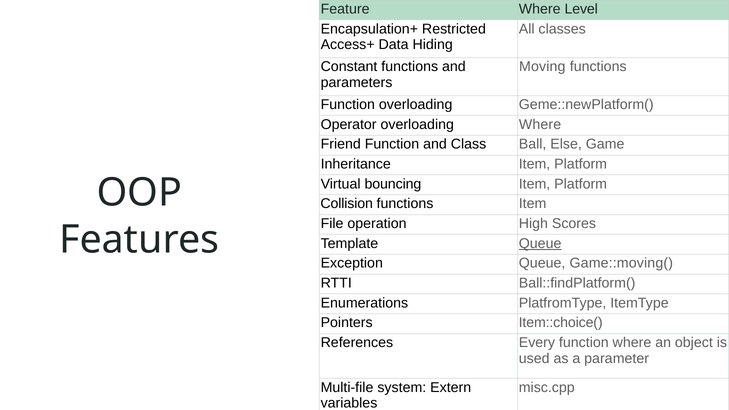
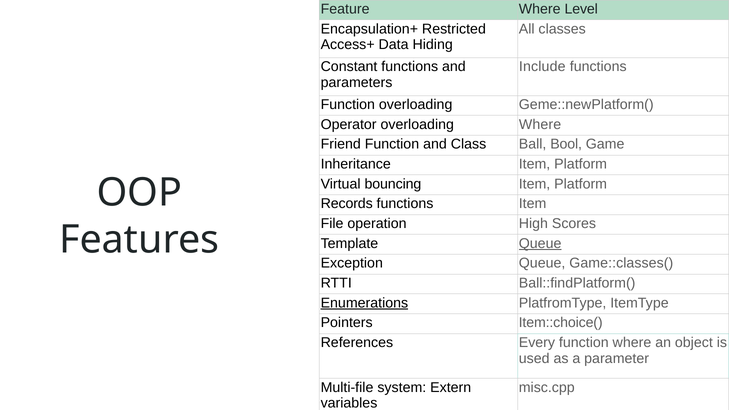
Moving: Moving -> Include
Else: Else -> Bool
Collision: Collision -> Records
Game::moving(: Game::moving( -> Game::classes(
Enumerations underline: none -> present
